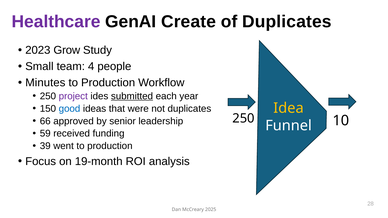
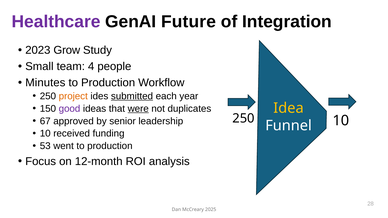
Create: Create -> Future
of Duplicates: Duplicates -> Integration
project colour: purple -> orange
good colour: blue -> purple
were underline: none -> present
66: 66 -> 67
59 at (45, 134): 59 -> 10
39: 39 -> 53
19-month: 19-month -> 12-month
